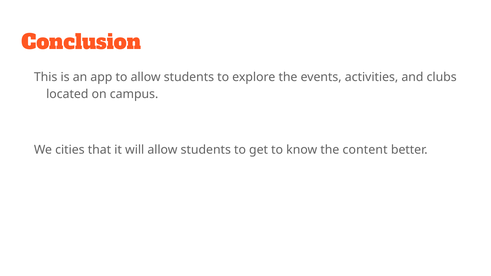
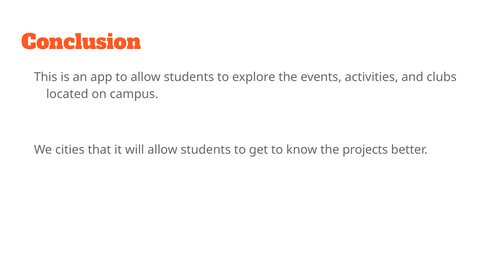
content: content -> projects
